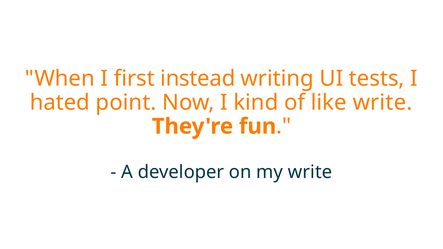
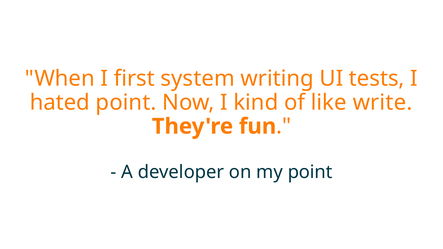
instead: instead -> system
my write: write -> point
